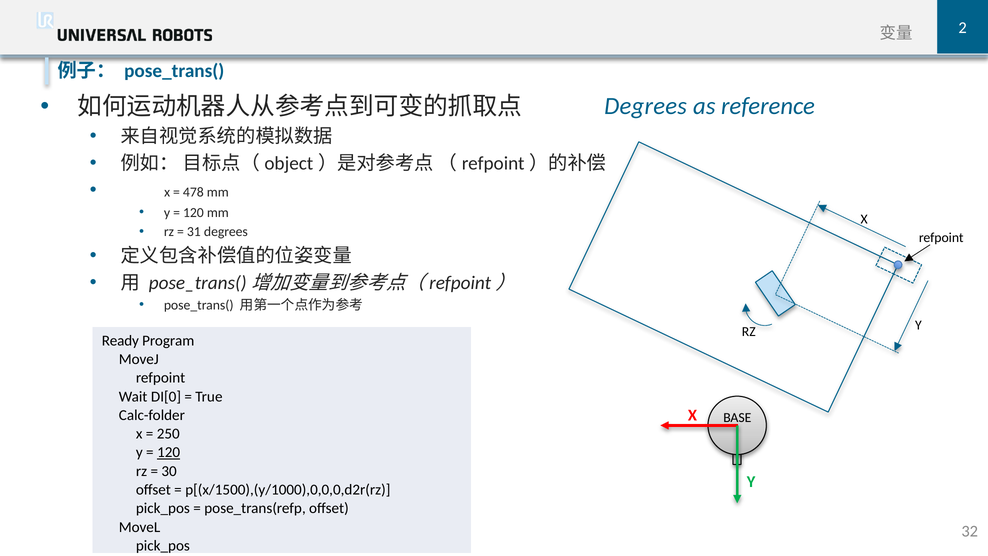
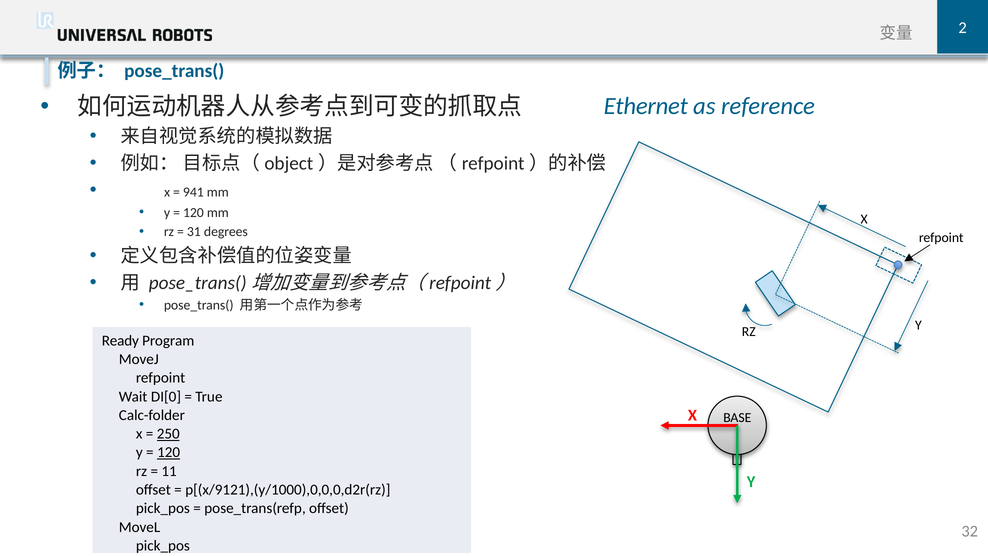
Degrees at (646, 106): Degrees -> Ethernet
478: 478 -> 941
250 underline: none -> present
30: 30 -> 11
p[(x/1500),(y/1000),0,0,0,d2r(rz: p[(x/1500),(y/1000),0,0,0,d2r(rz -> p[(x/9121),(y/1000),0,0,0,d2r(rz
